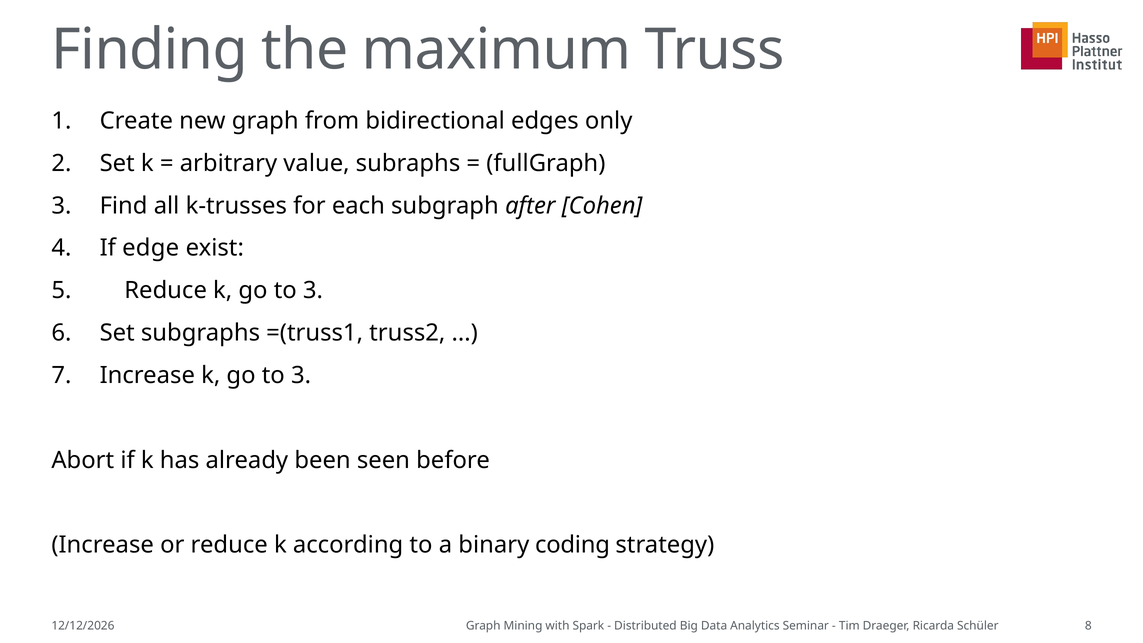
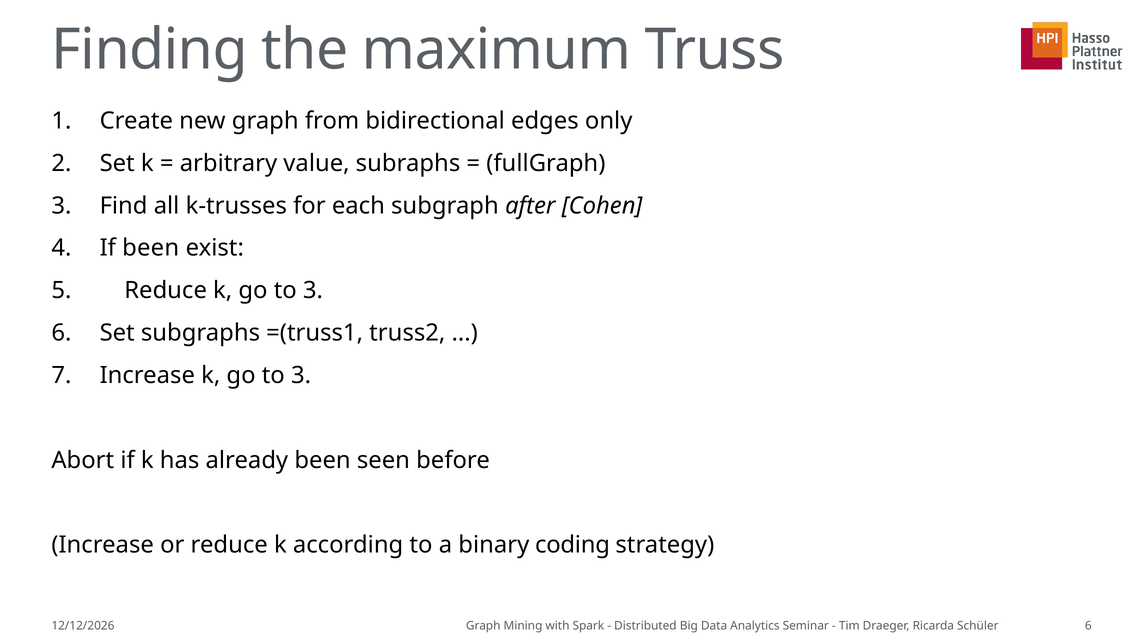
If edge: edge -> been
Schüler 8: 8 -> 6
